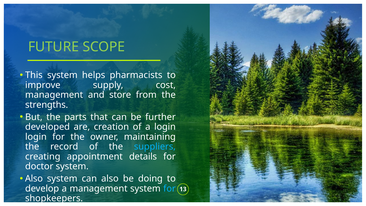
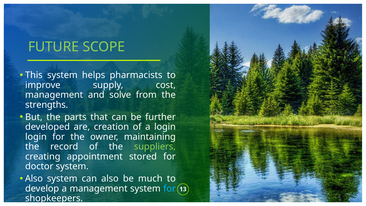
store: store -> solve
suppliers colour: light blue -> light green
details: details -> stored
doing: doing -> much
